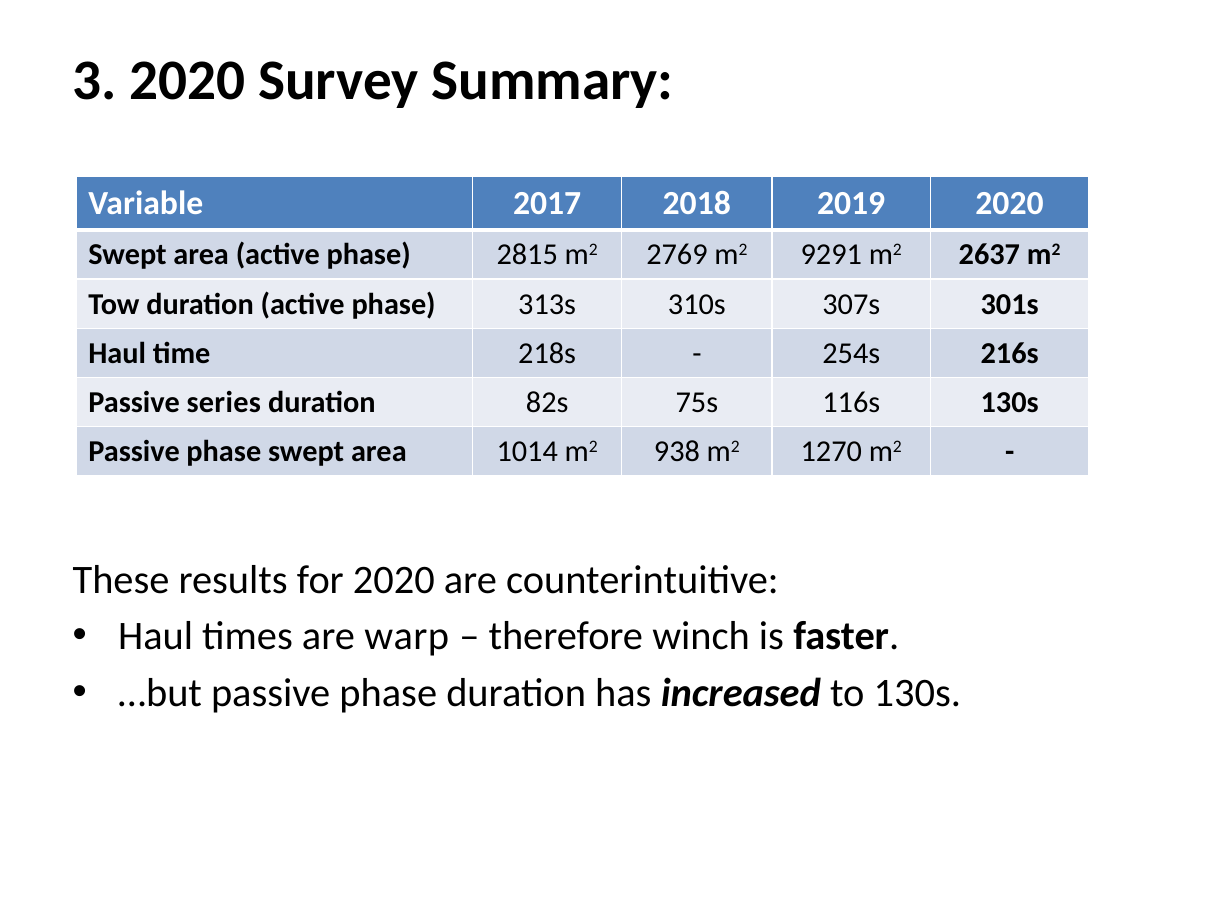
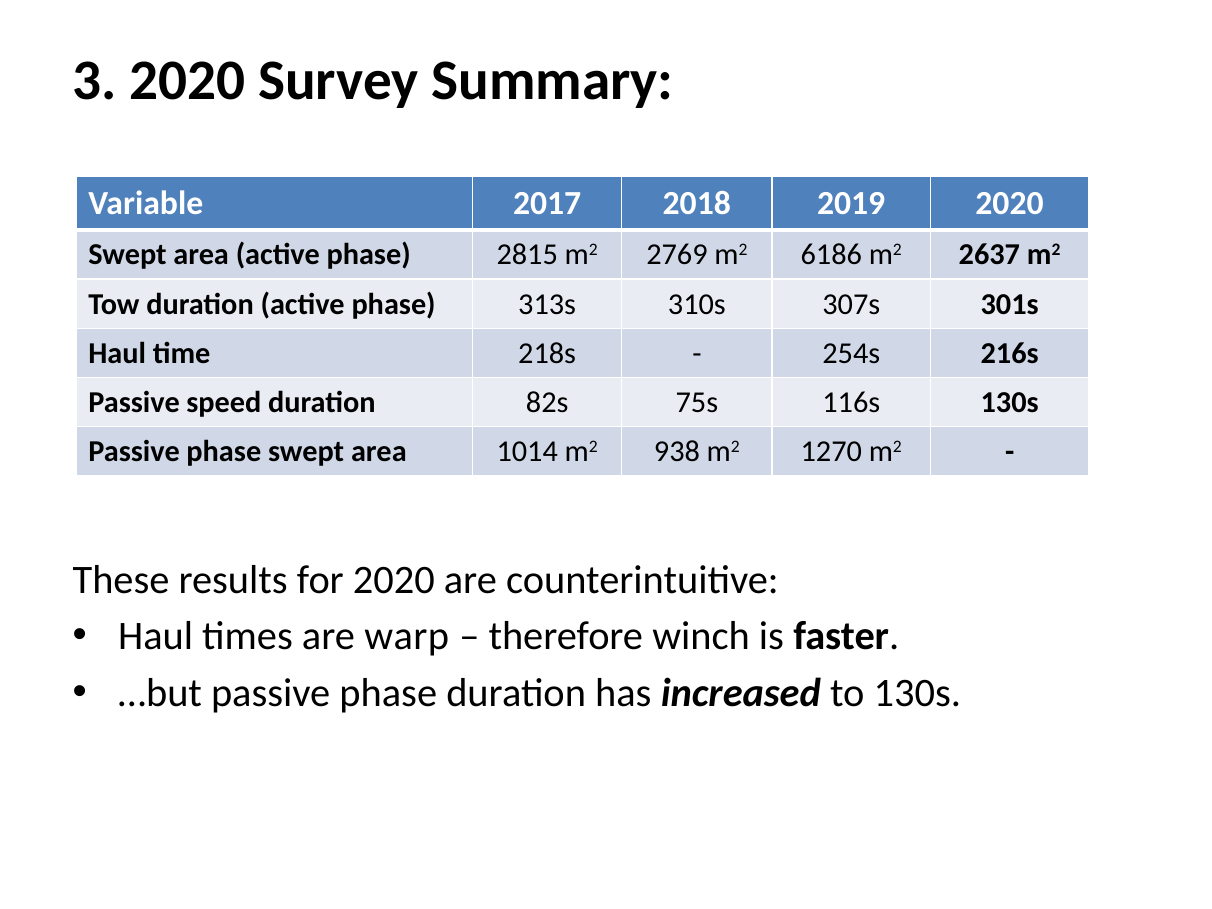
9291: 9291 -> 6186
series: series -> speed
